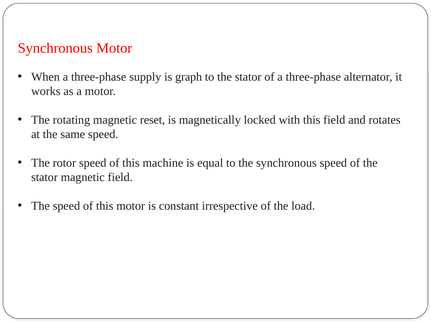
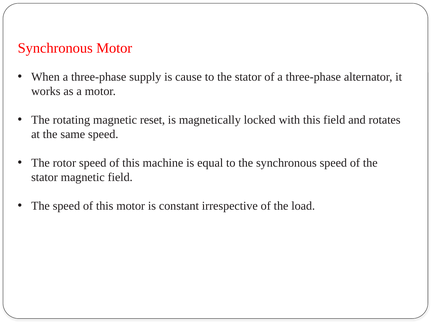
graph: graph -> cause
